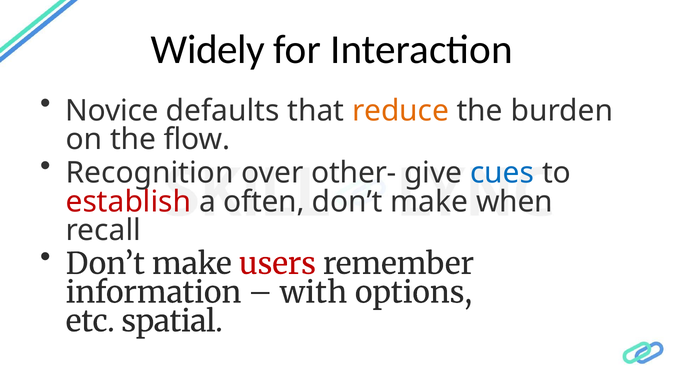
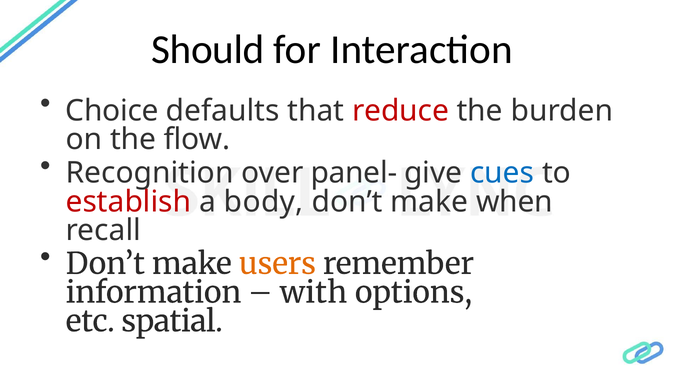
Widely: Widely -> Should
Novice: Novice -> Choice
reduce colour: orange -> red
other-: other- -> panel-
often: often -> body
users colour: red -> orange
